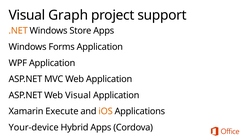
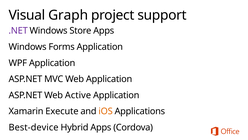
.NET colour: orange -> purple
Web Visual: Visual -> Active
Your-device: Your-device -> Best-device
